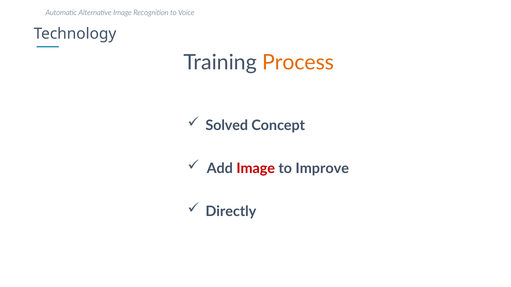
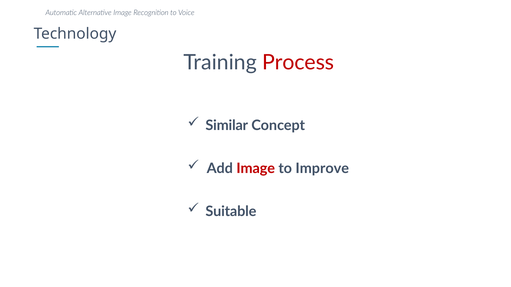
Process colour: orange -> red
Solved: Solved -> Similar
Directly: Directly -> Suitable
